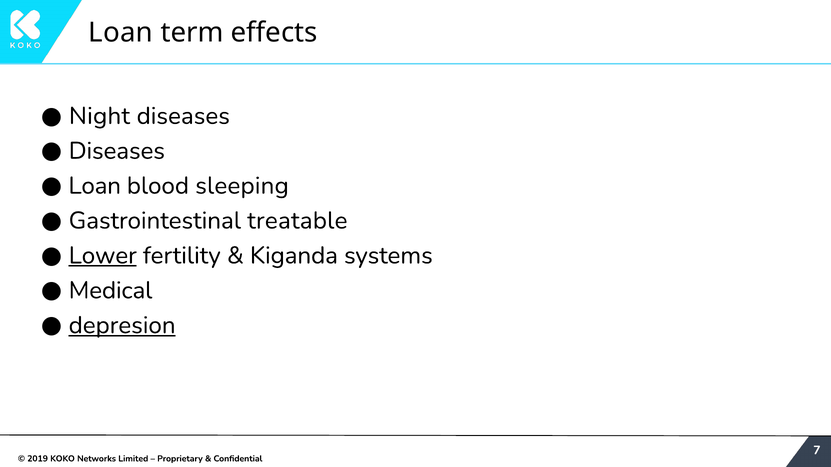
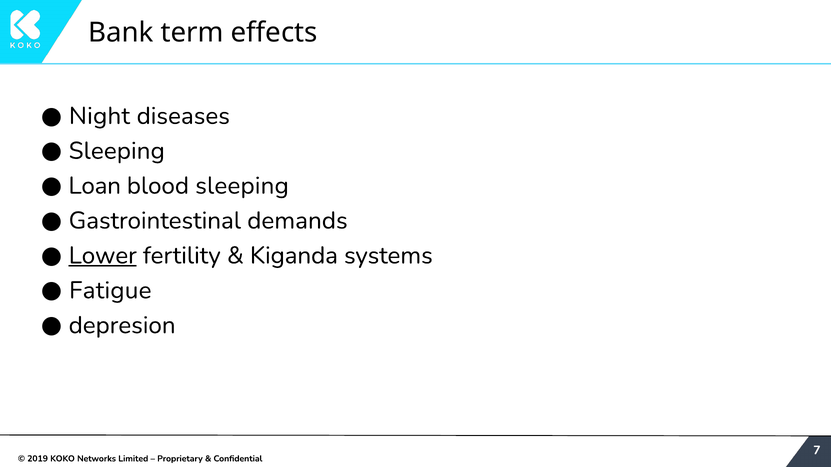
Loan at (121, 33): Loan -> Bank
Diseases at (117, 151): Diseases -> Sleeping
treatable: treatable -> demands
Medical: Medical -> Fatigue
depresion underline: present -> none
